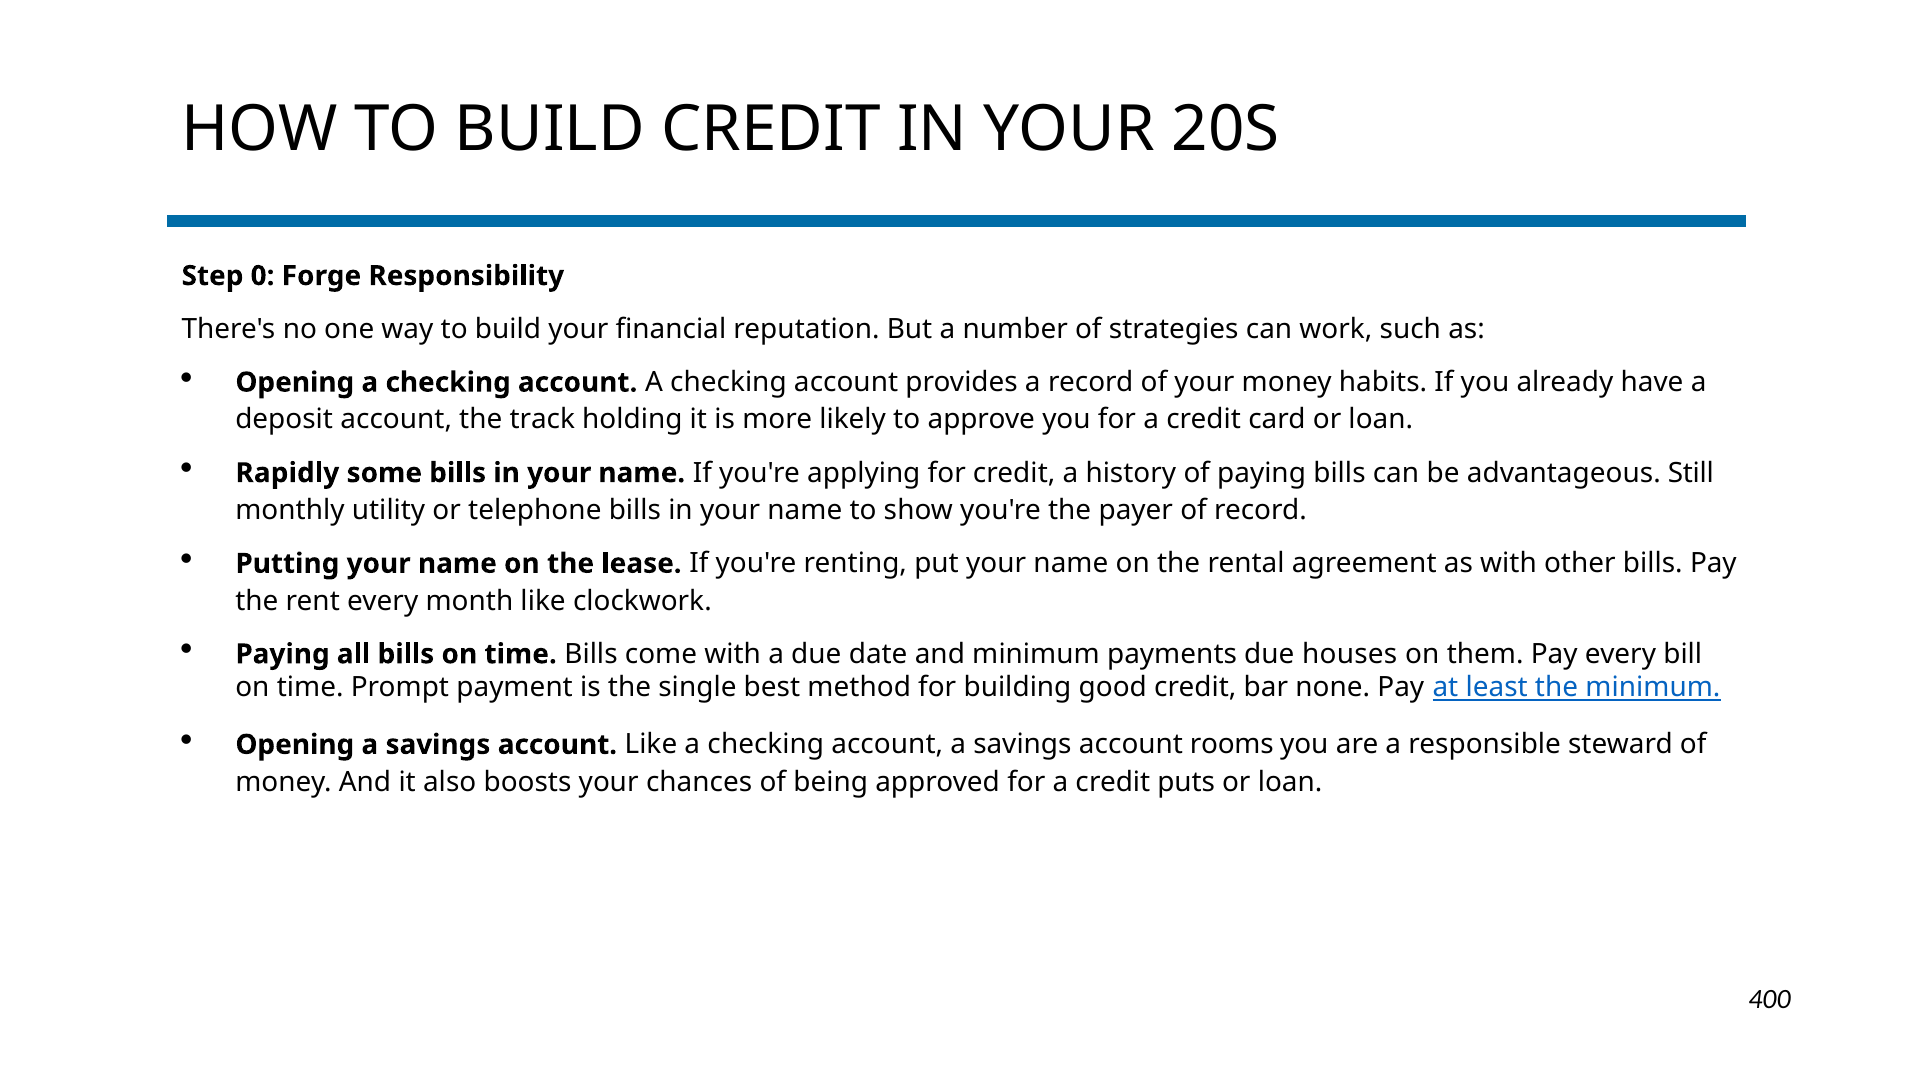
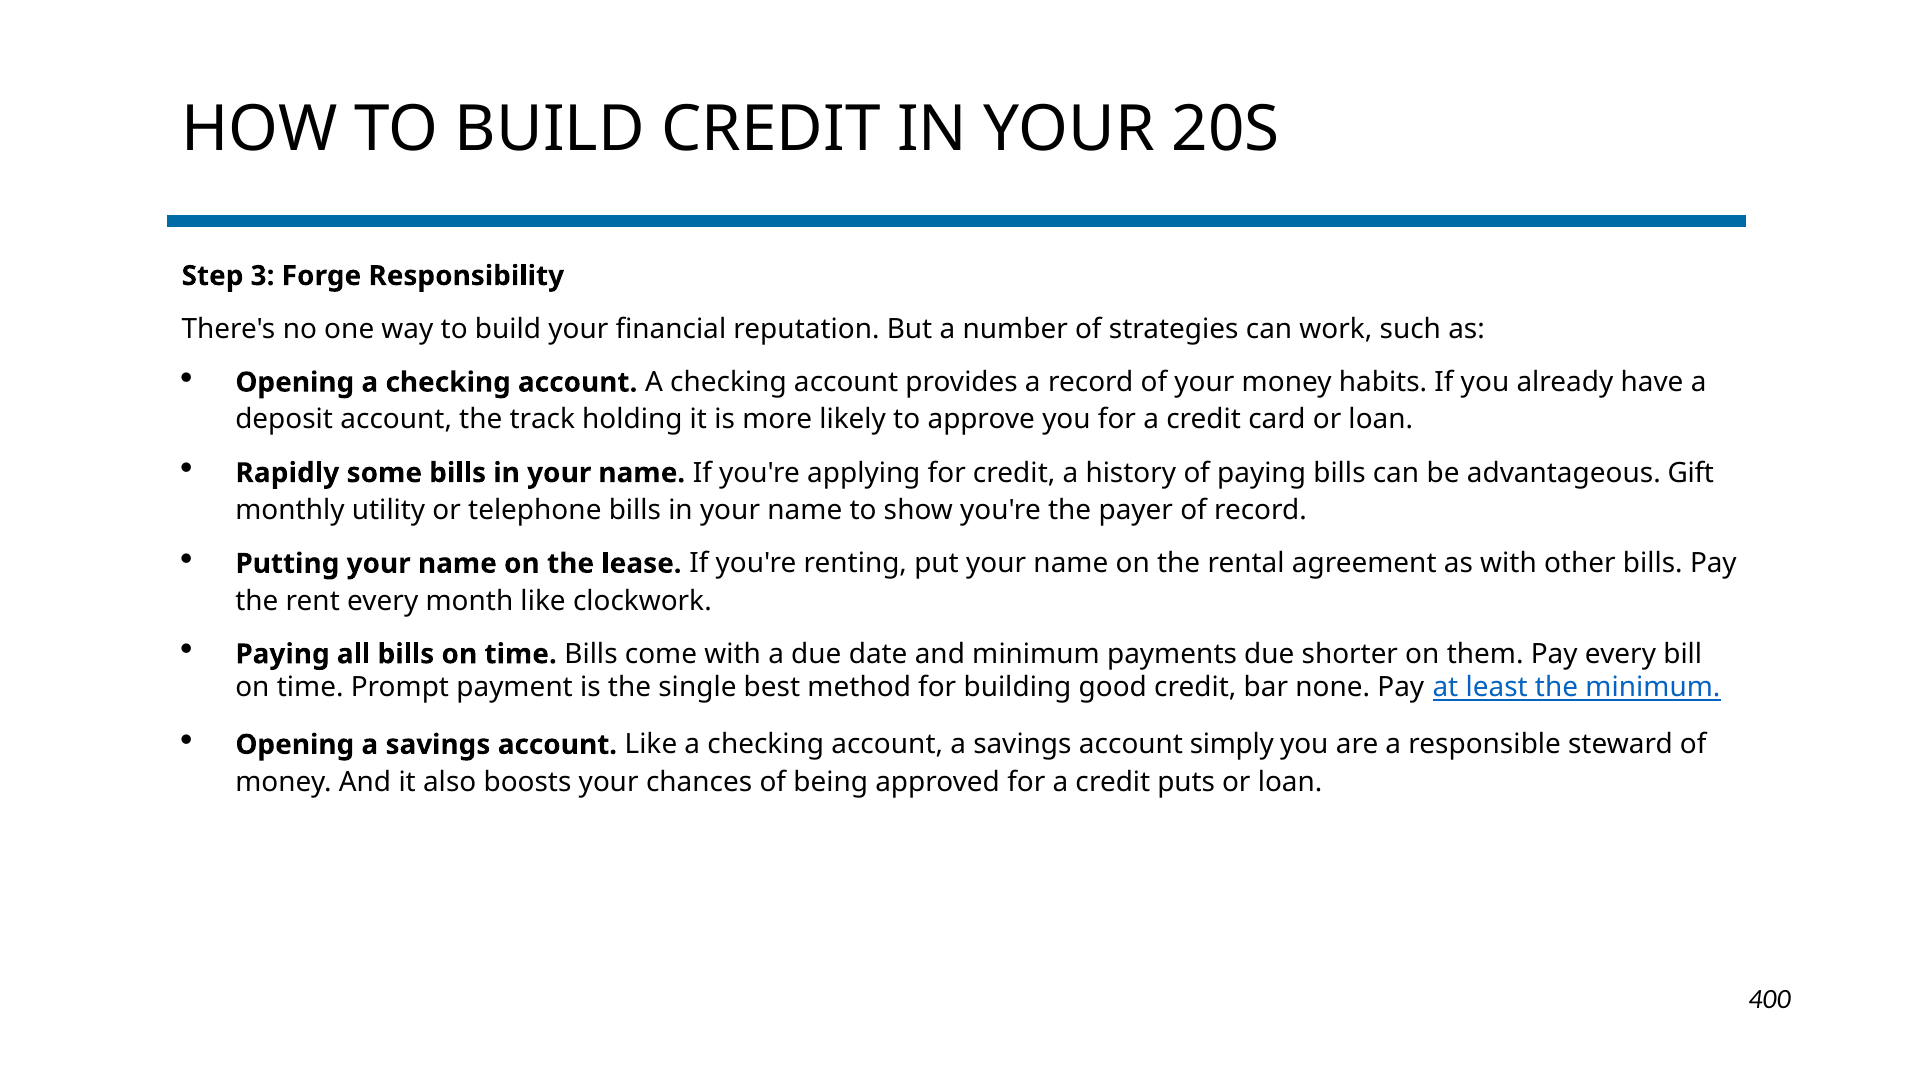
0: 0 -> 3
Still: Still -> Gift
houses: houses -> shorter
rooms: rooms -> simply
